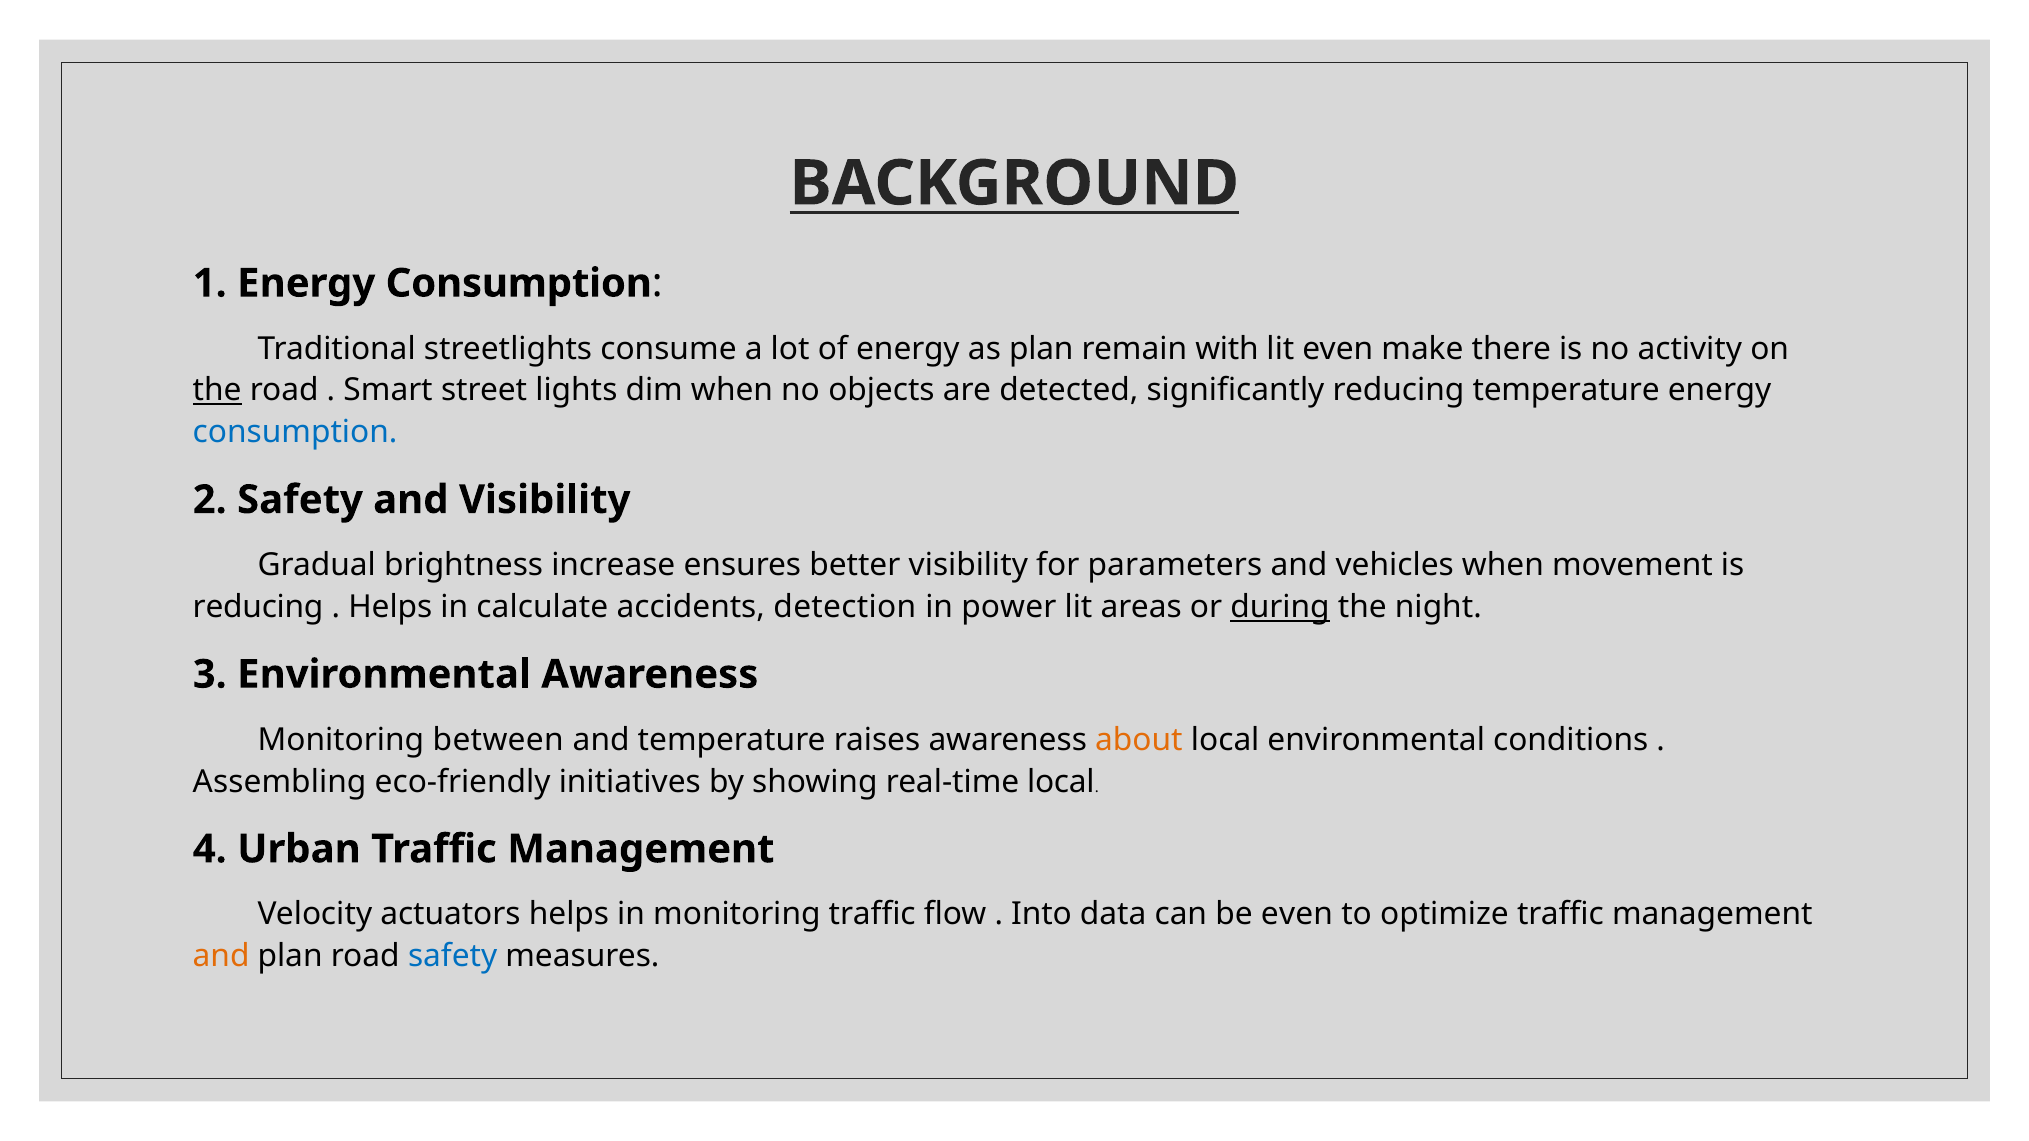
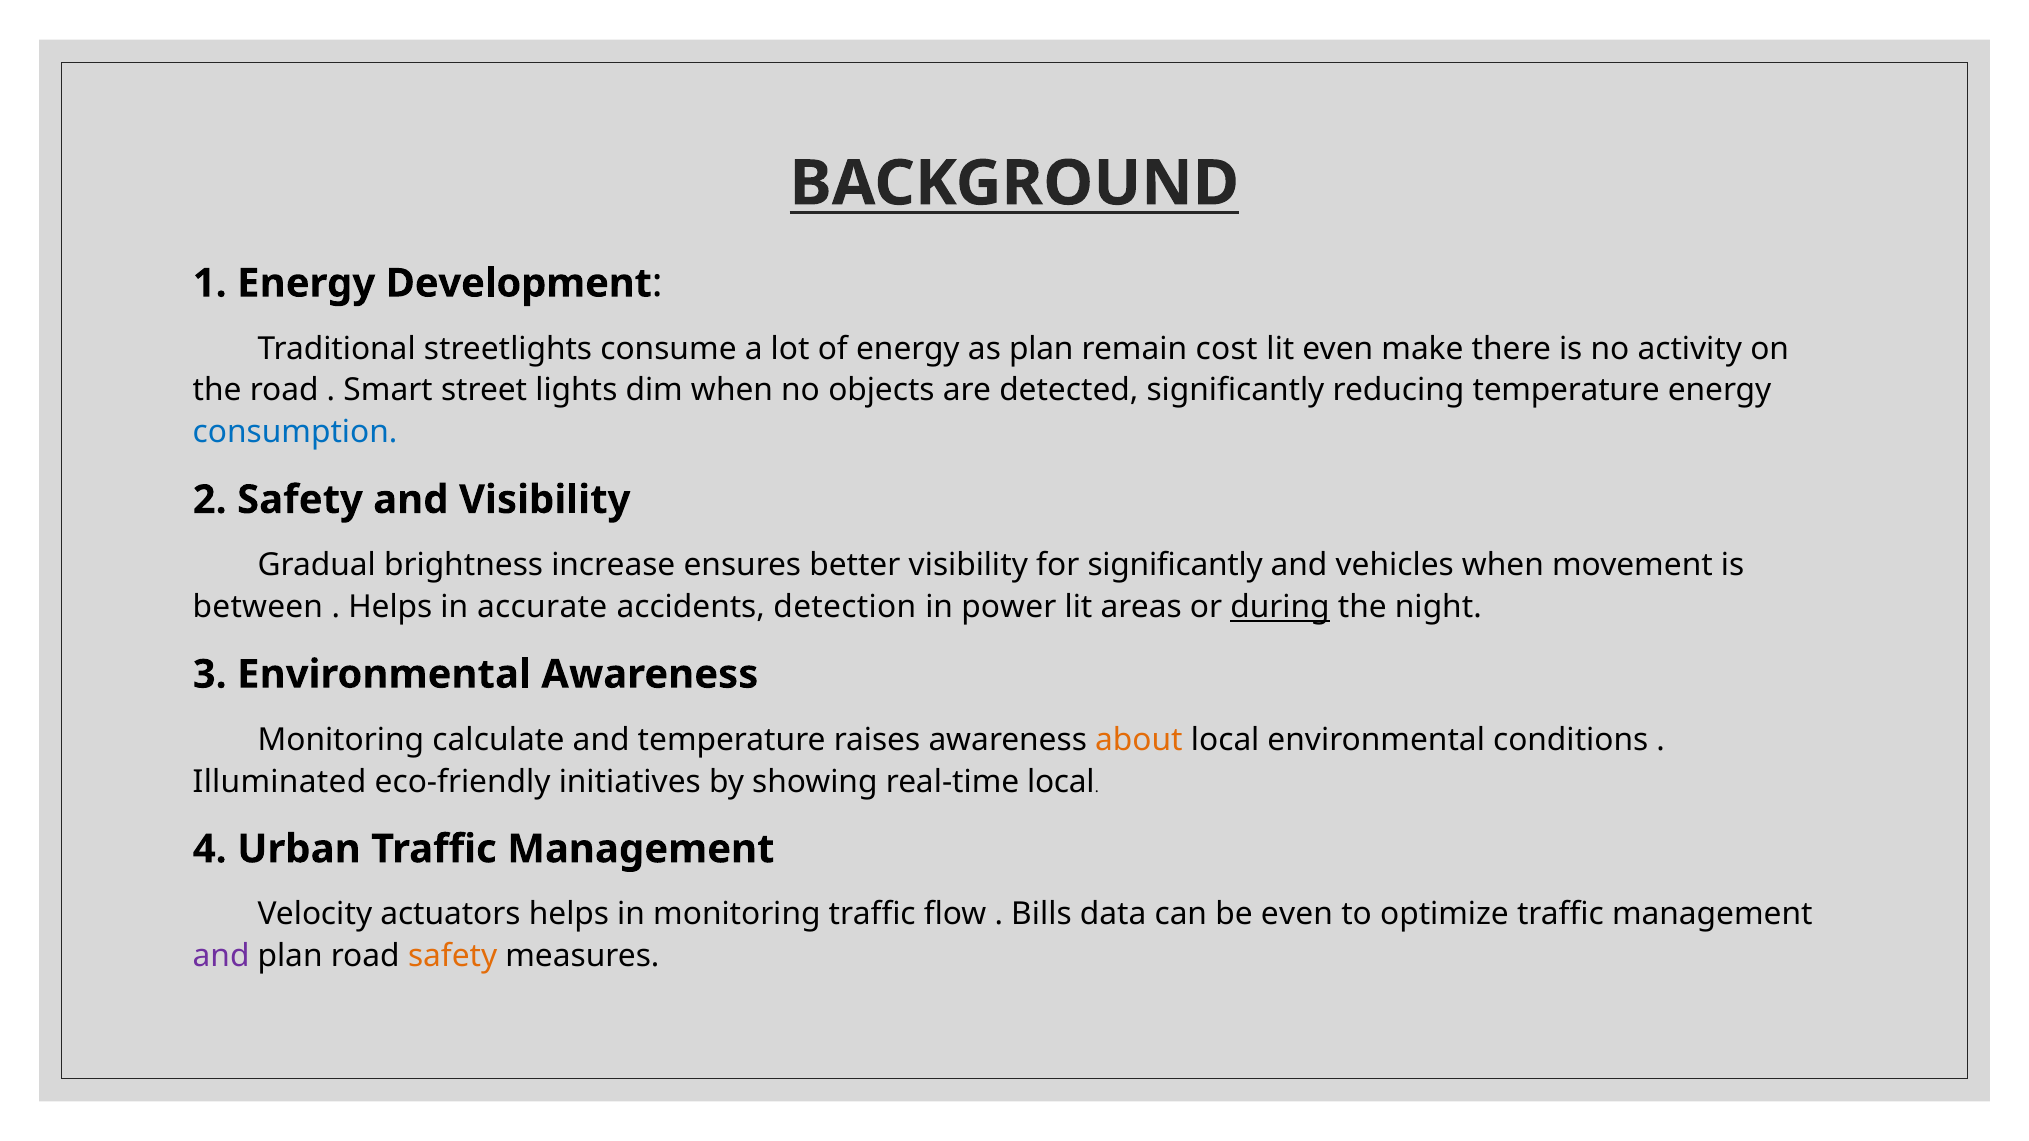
1 Energy Consumption: Consumption -> Development
with: with -> cost
the at (217, 391) underline: present -> none
for parameters: parameters -> significantly
reducing at (258, 607): reducing -> between
calculate: calculate -> accurate
between: between -> calculate
Assembling: Assembling -> Illuminated
Into: Into -> Bills
and at (221, 957) colour: orange -> purple
safety at (453, 957) colour: blue -> orange
